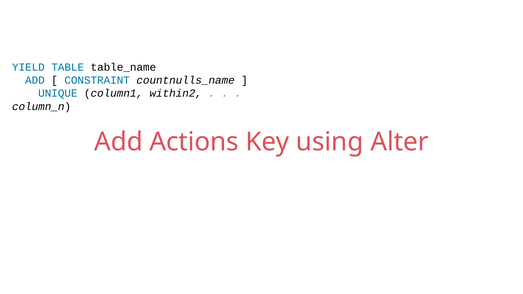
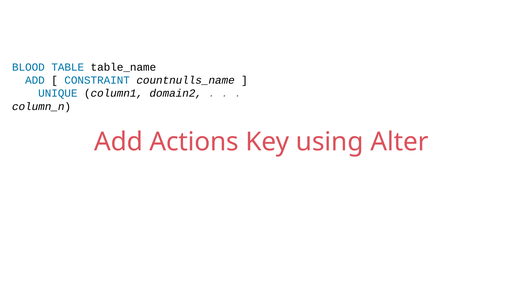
YIELD: YIELD -> BLOOD
within2: within2 -> domain2
